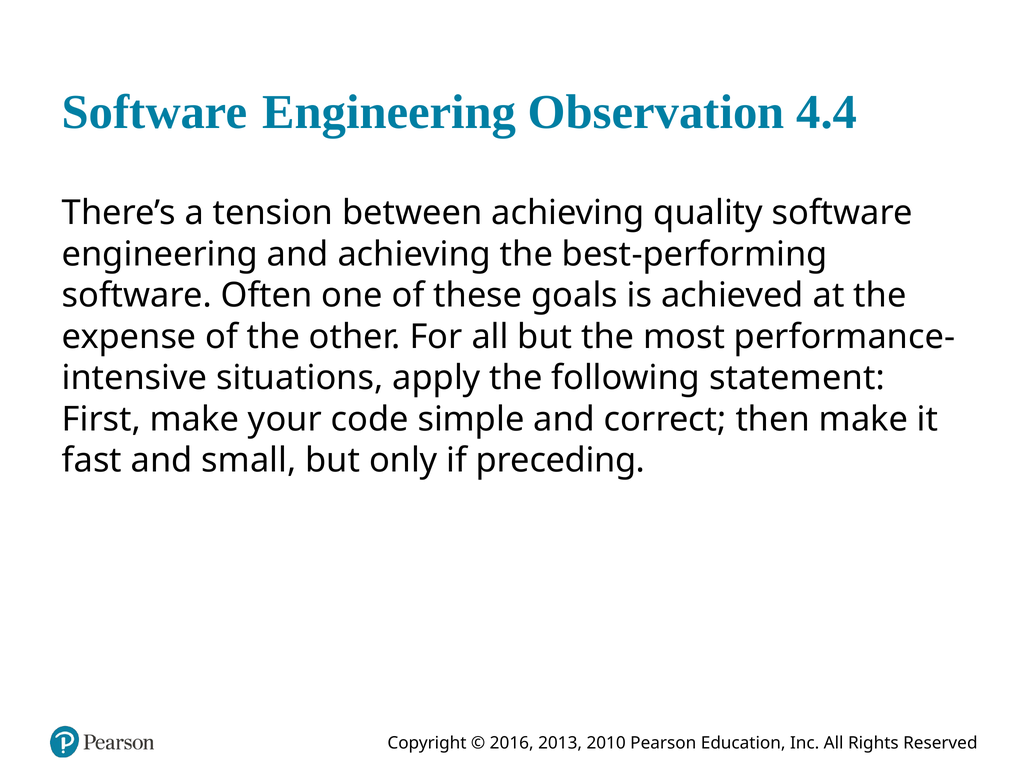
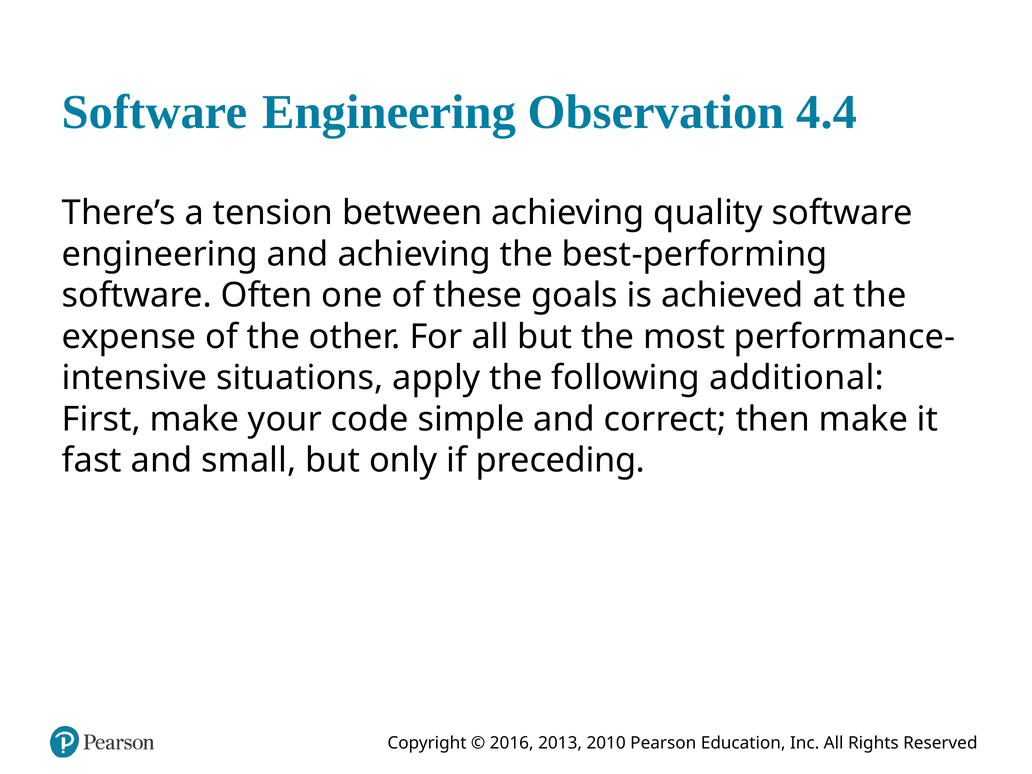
statement: statement -> additional
